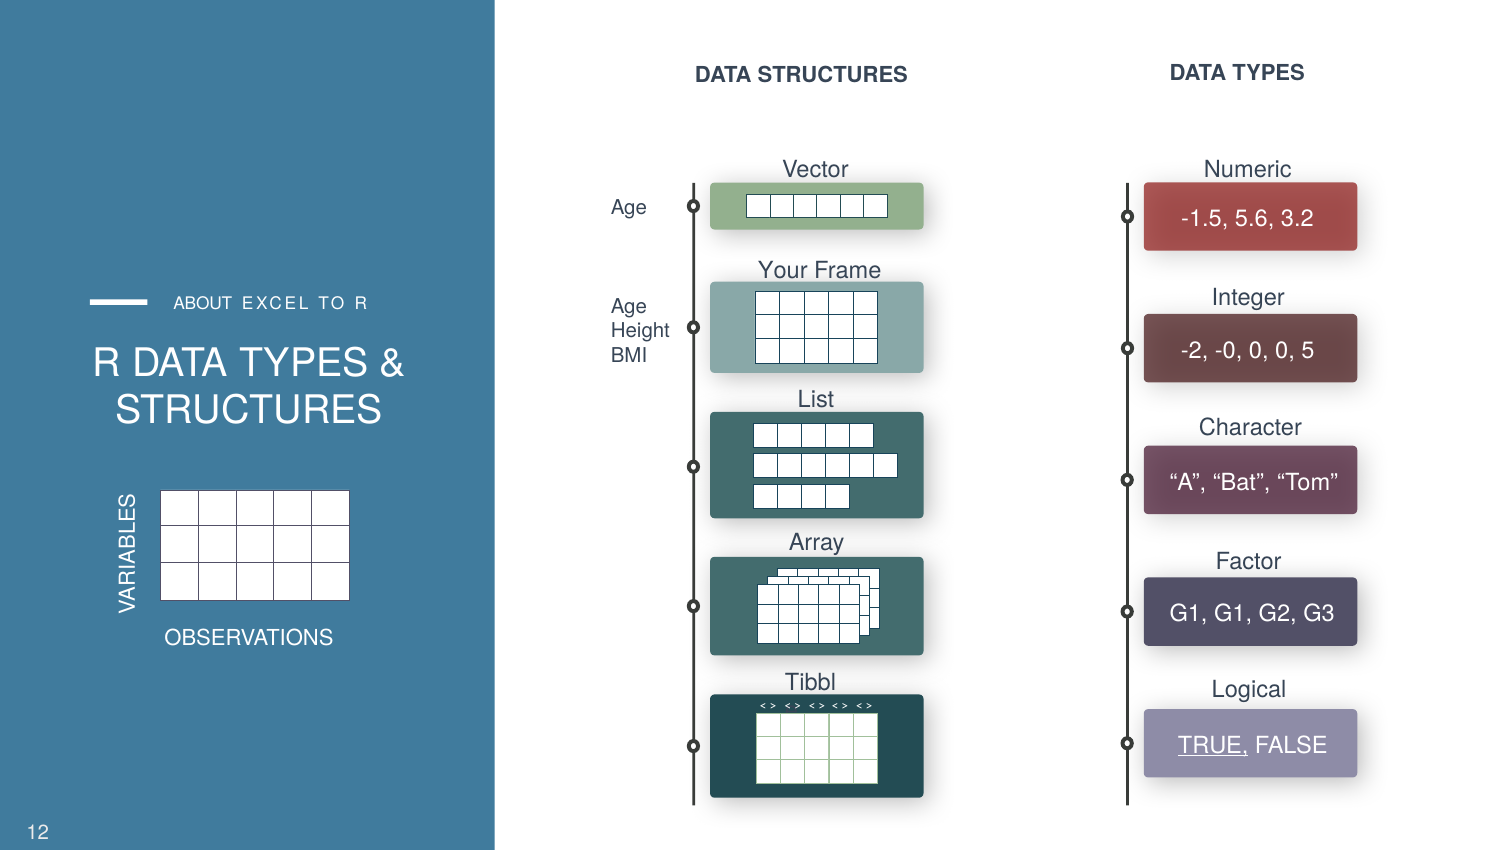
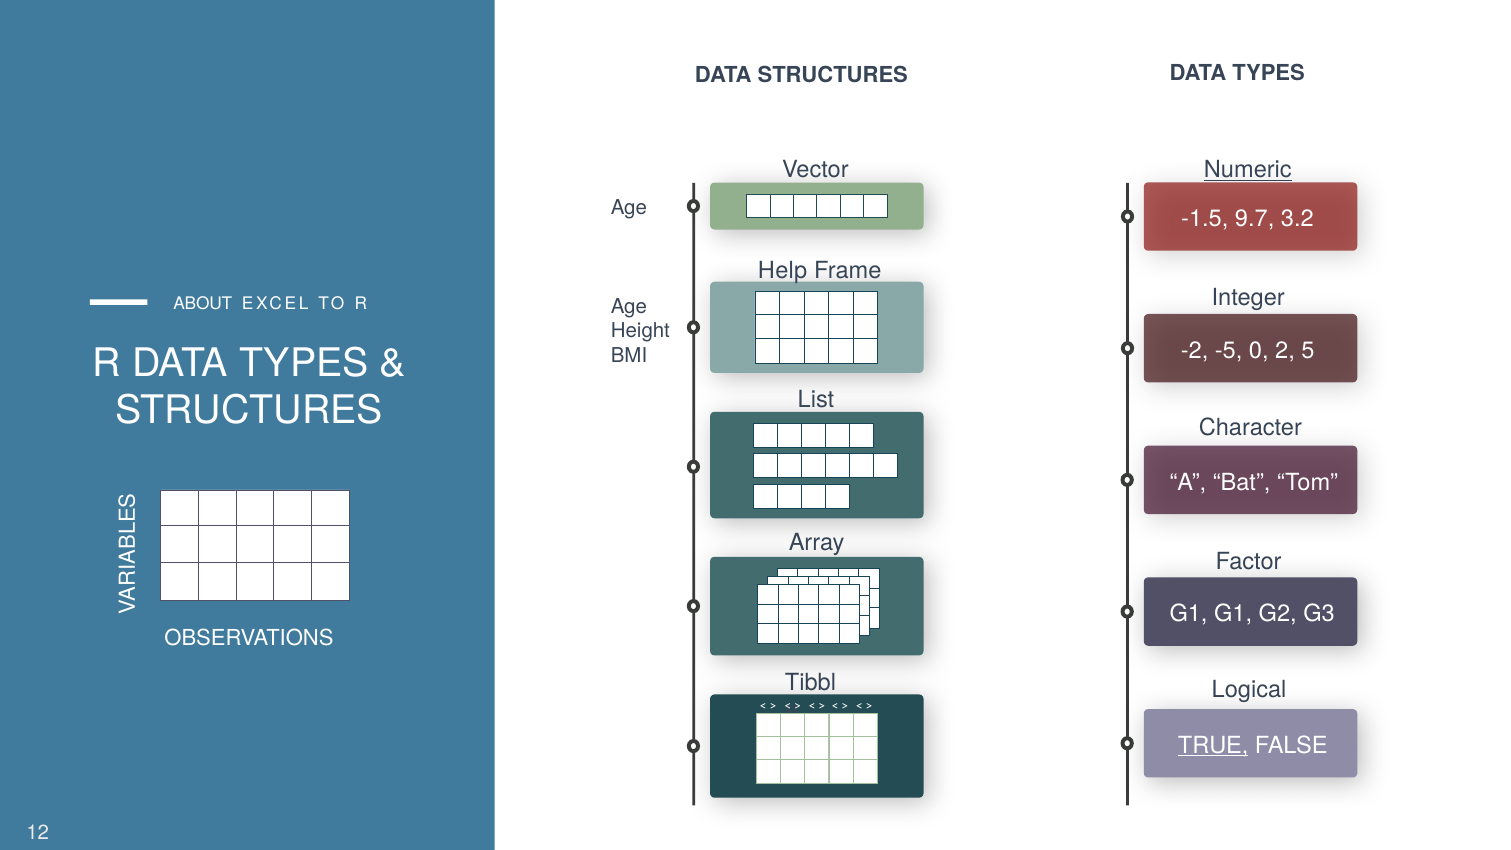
Numeric underline: none -> present
5.6: 5.6 -> 9.7
Your: Your -> Help
-0: -0 -> -5
0 0: 0 -> 2
